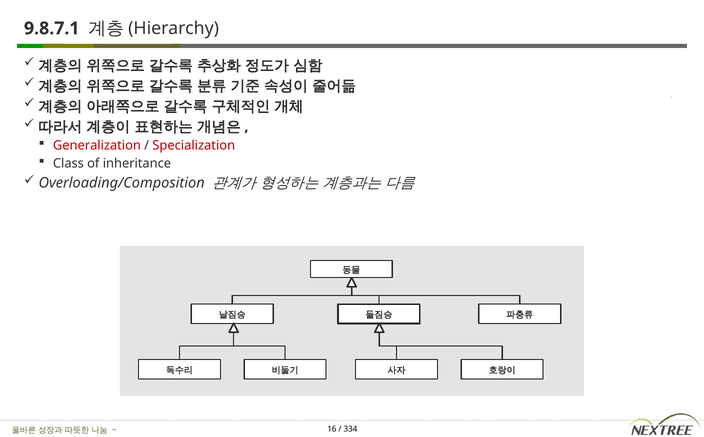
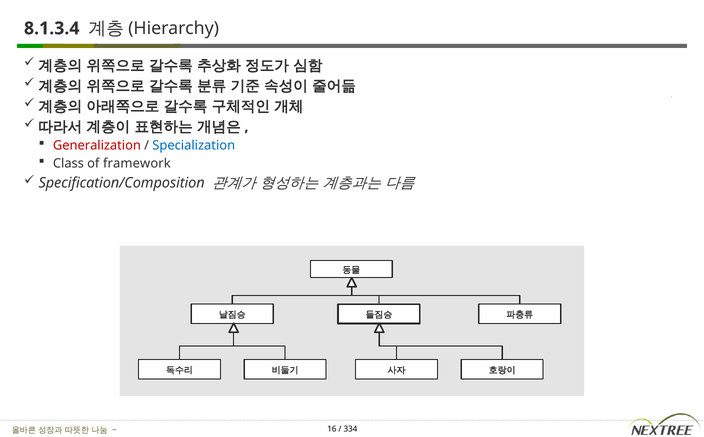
9.8.7.1: 9.8.7.1 -> 8.1.3.4
Specialization colour: red -> blue
inheritance: inheritance -> framework
Overloading/Composition: Overloading/Composition -> Specification/Composition
